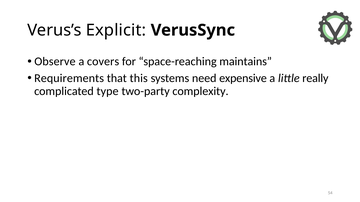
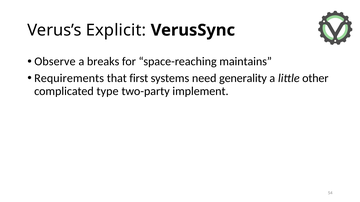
covers: covers -> breaks
this: this -> first
expensive: expensive -> generality
really: really -> other
complexity: complexity -> implement
